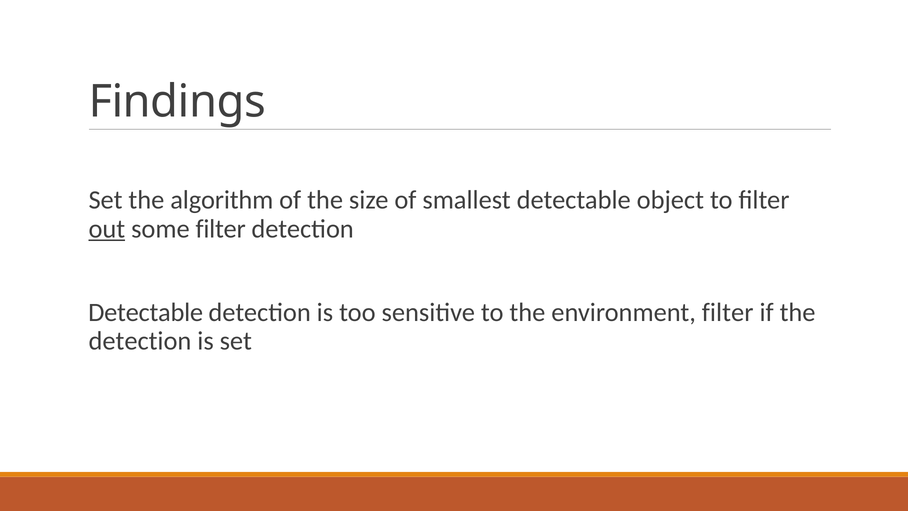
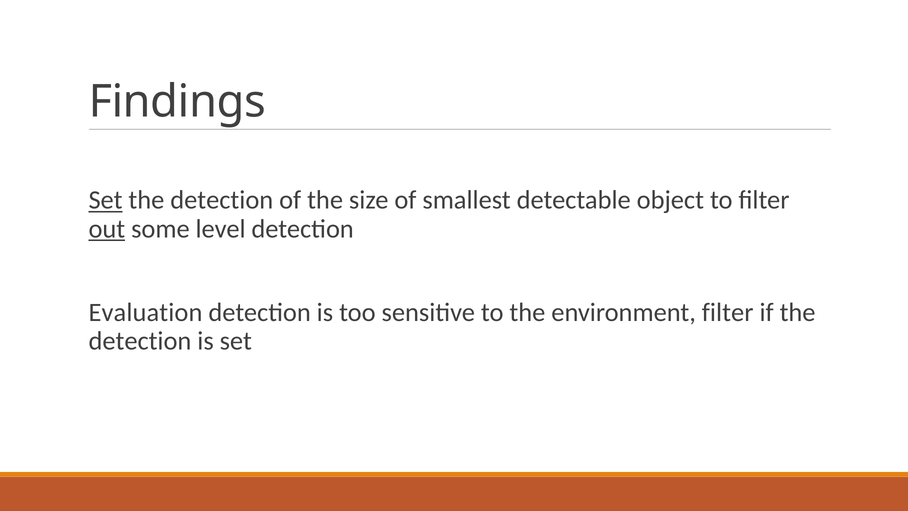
Set at (106, 200) underline: none -> present
algorithm at (222, 200): algorithm -> detection
some filter: filter -> level
Detectable at (146, 312): Detectable -> Evaluation
